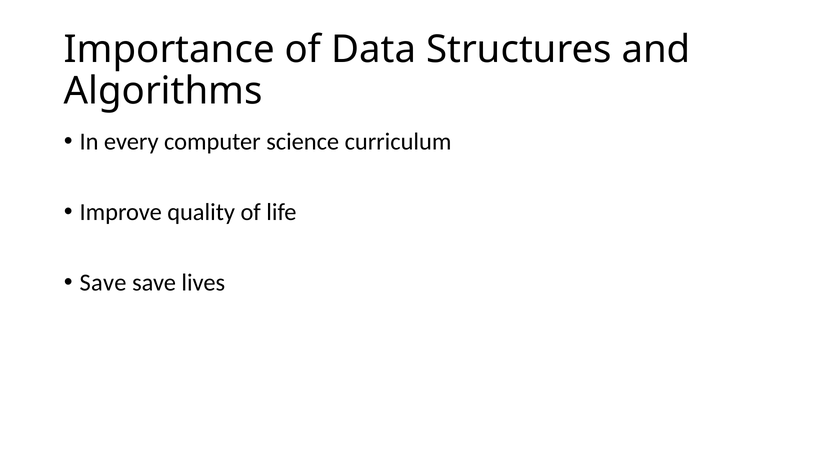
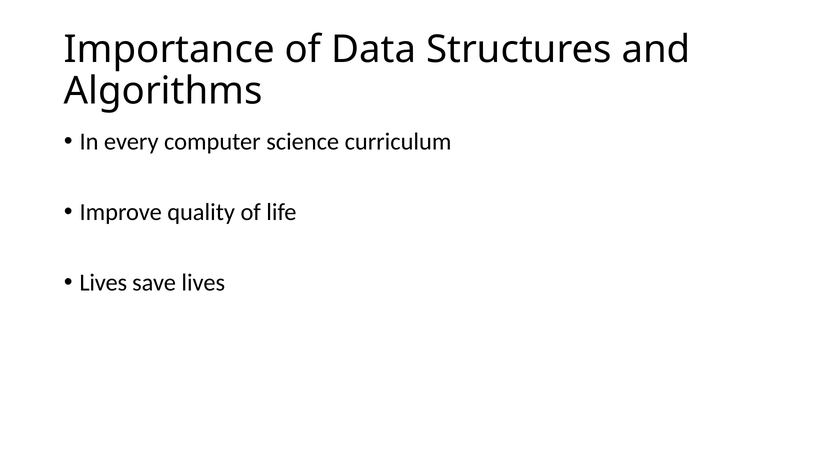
Save at (103, 282): Save -> Lives
